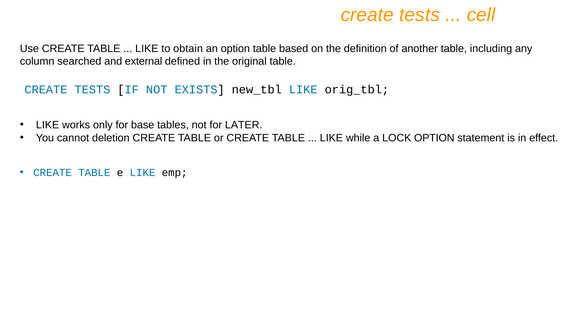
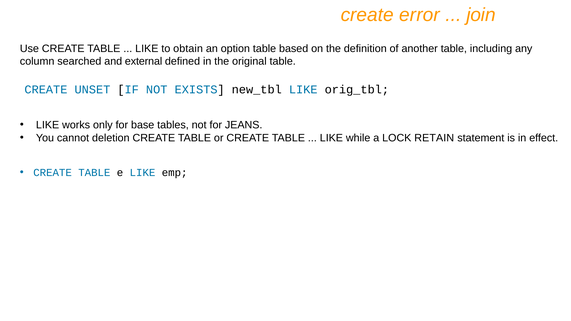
tests at (420, 15): tests -> error
cell: cell -> join
TESTS at (92, 90): TESTS -> UNSET
LATER: LATER -> JEANS
LOCK OPTION: OPTION -> RETAIN
